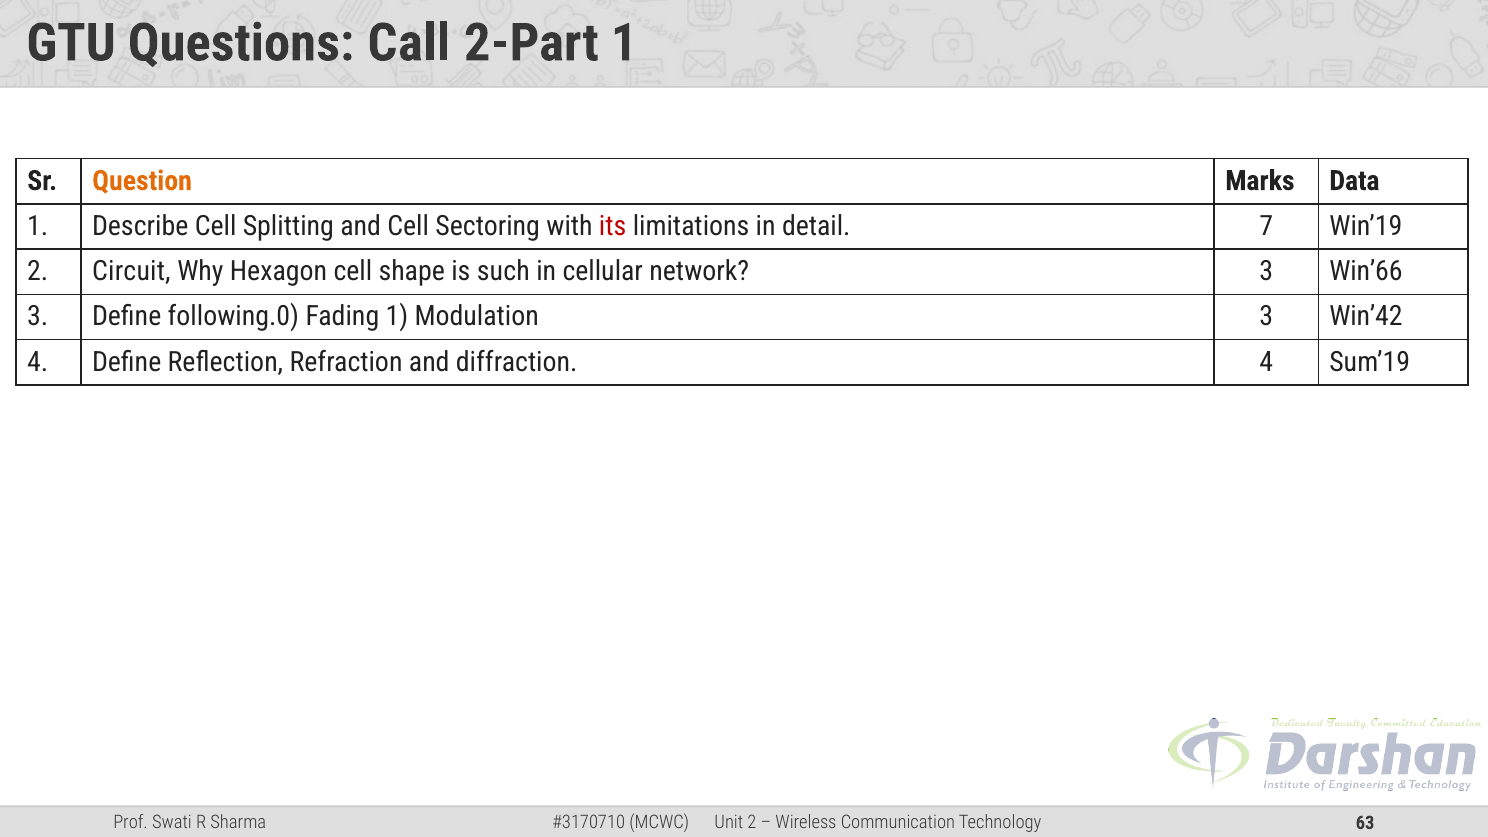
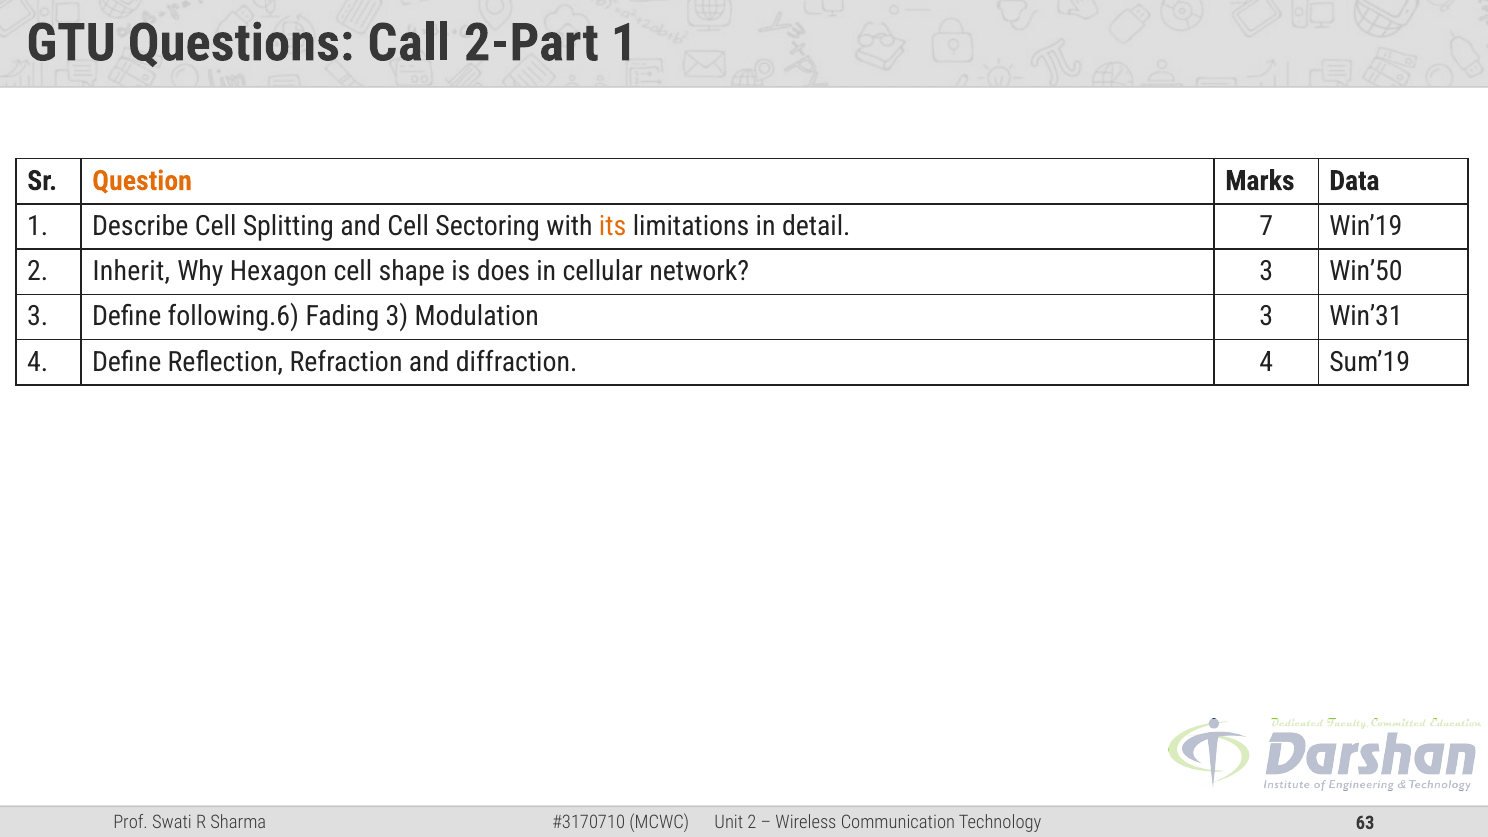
its colour: red -> orange
Circuit: Circuit -> Inherit
such: such -> does
Win’66: Win’66 -> Win’50
following.0: following.0 -> following.6
Fading 1: 1 -> 3
Win’42: Win’42 -> Win’31
